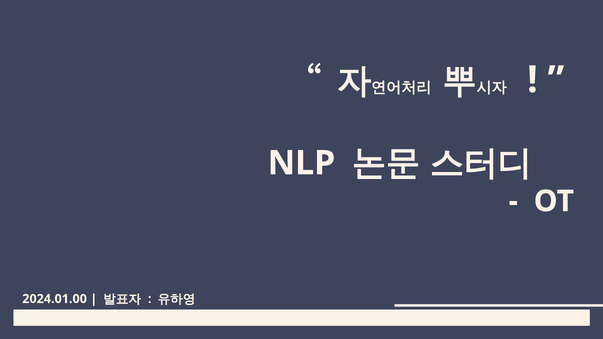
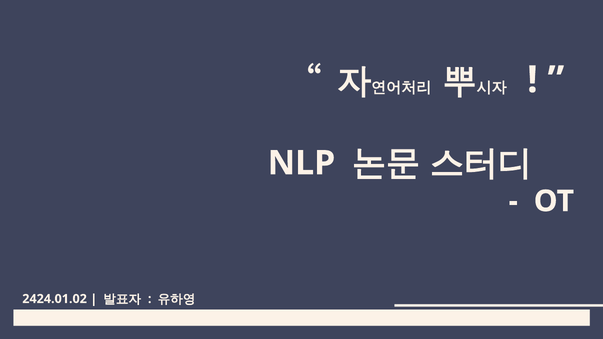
2024.01.00: 2024.01.00 -> 2424.01.02
